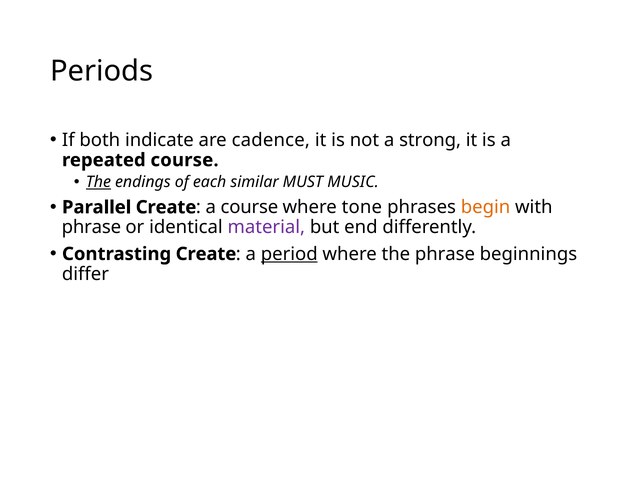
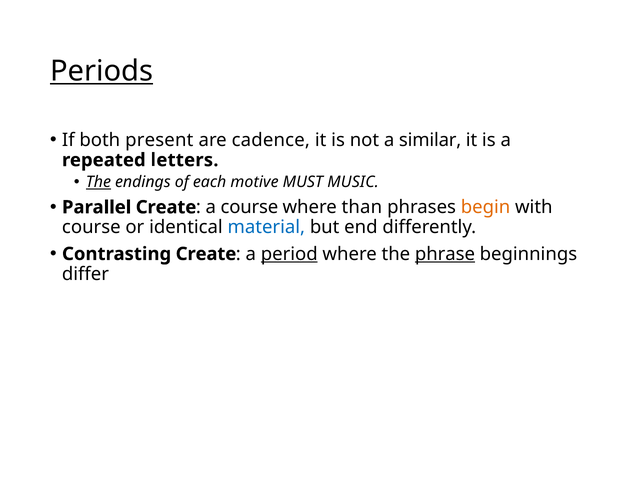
Periods underline: none -> present
indicate: indicate -> present
strong: strong -> similar
repeated course: course -> letters
similar: similar -> motive
tone: tone -> than
phrase at (91, 227): phrase -> course
material colour: purple -> blue
phrase at (445, 254) underline: none -> present
